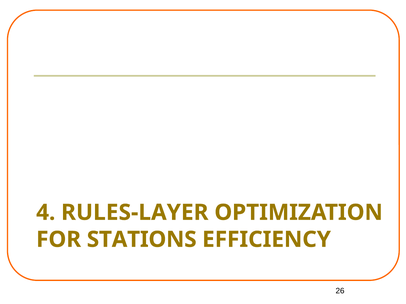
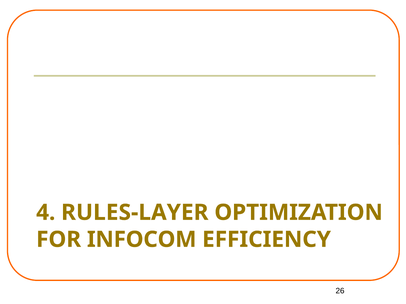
STATIONS: STATIONS -> INFOCOM
